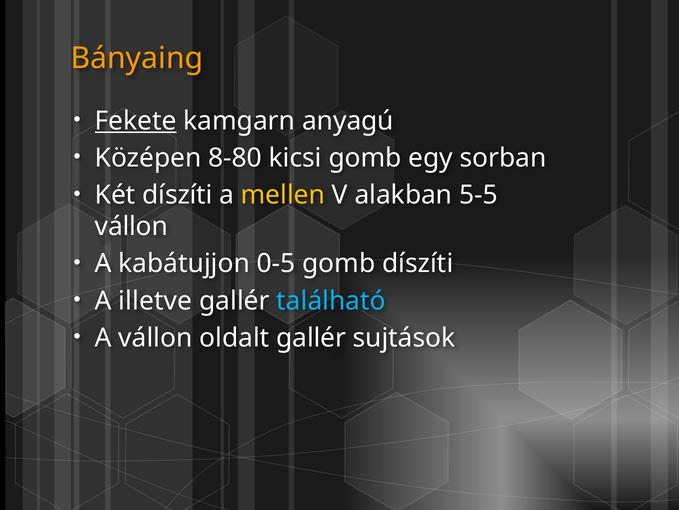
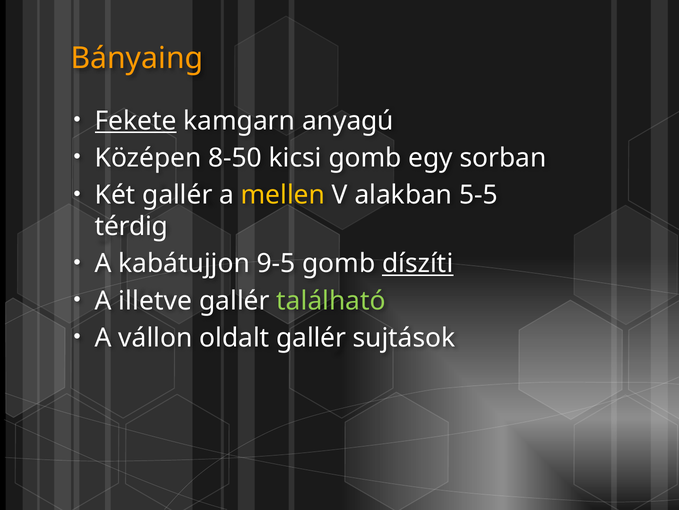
8-80: 8-80 -> 8-50
Két díszíti: díszíti -> gallér
vállon at (131, 226): vállon -> térdig
0-5: 0-5 -> 9-5
díszíti at (418, 263) underline: none -> present
található colour: light blue -> light green
